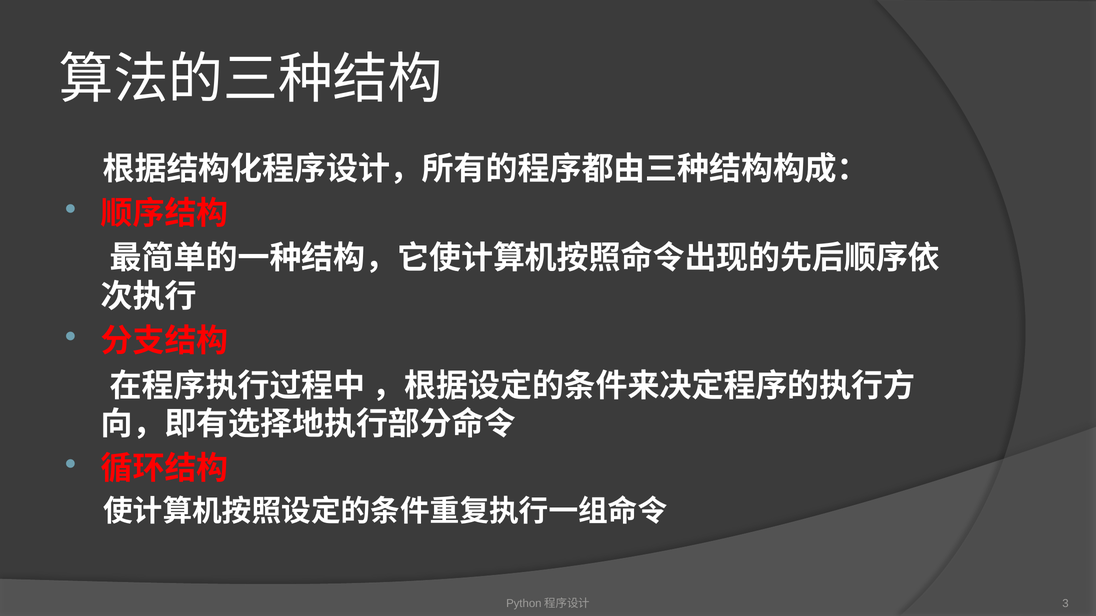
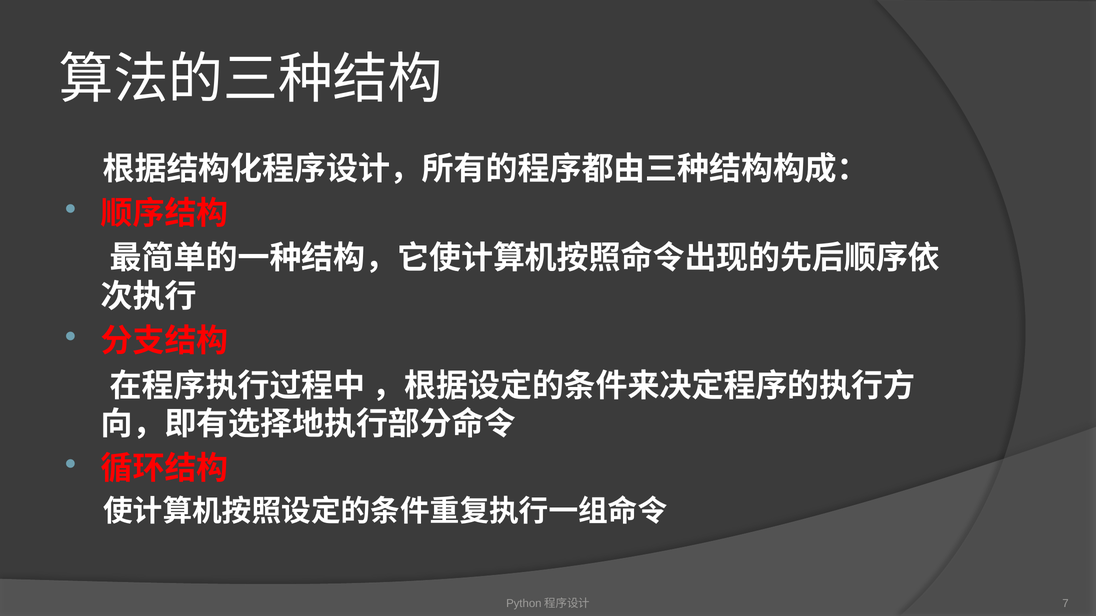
3: 3 -> 7
